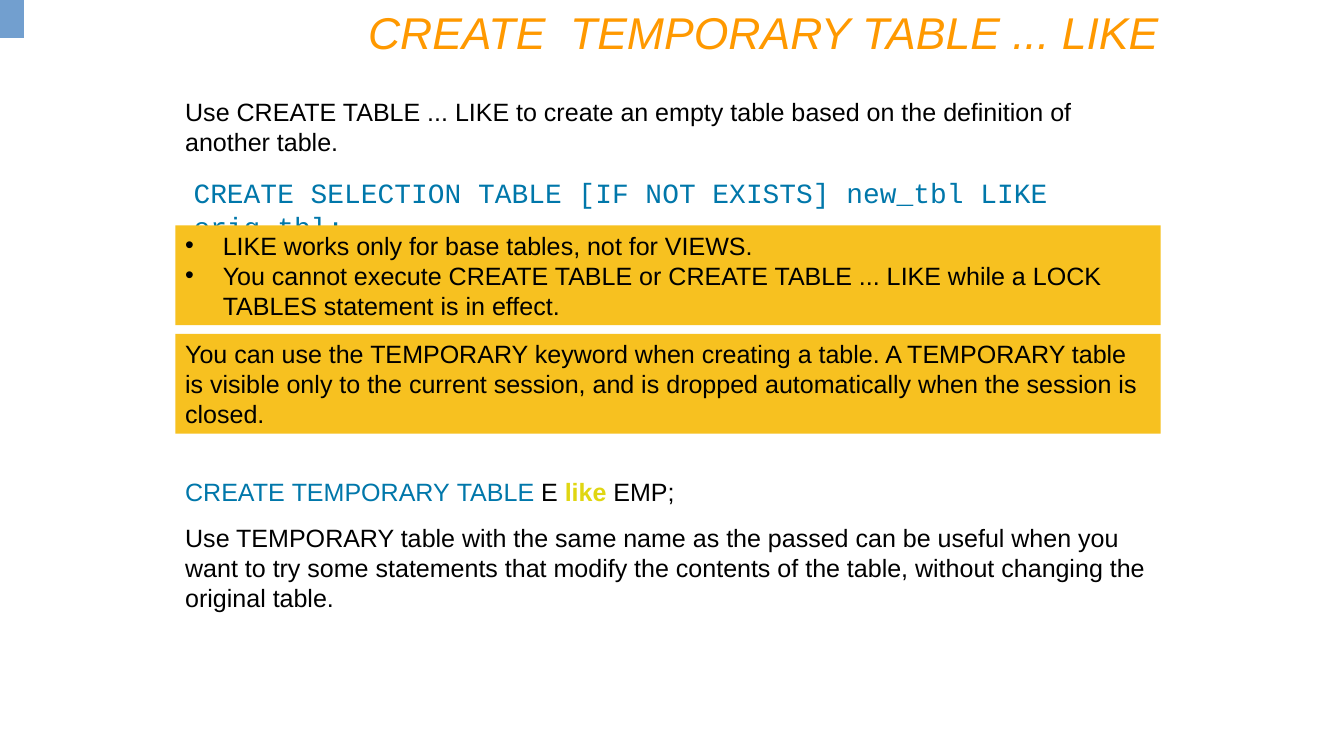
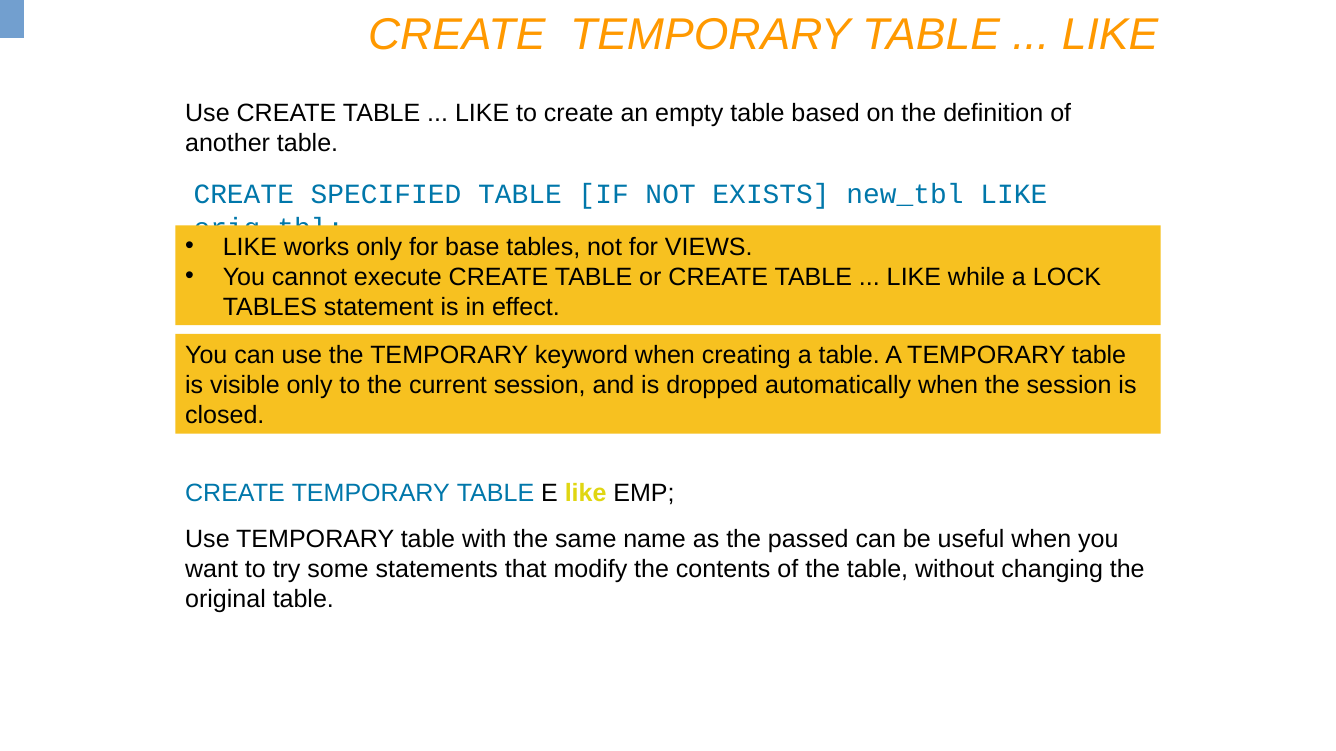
SELECTION: SELECTION -> SPECIFIED
